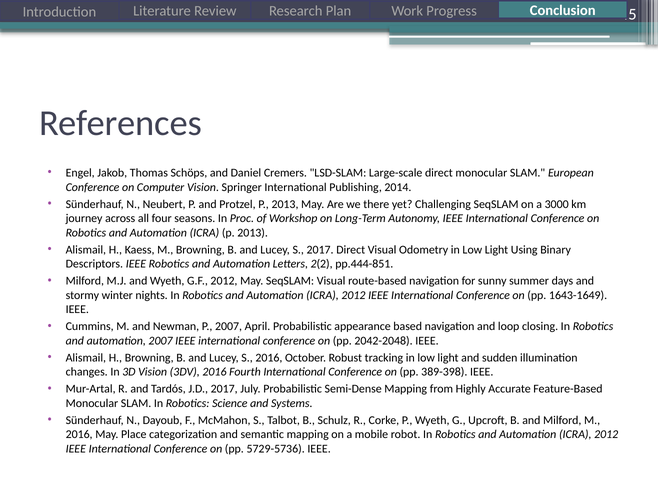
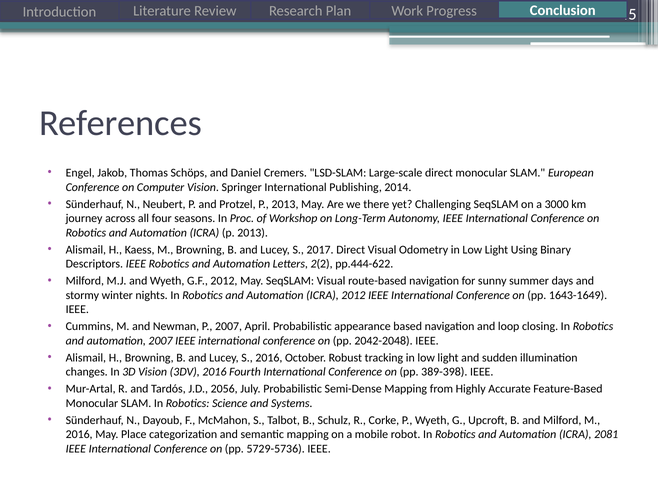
pp.444-851: pp.444-851 -> pp.444-622
J.D 2017: 2017 -> 2056
2012 at (606, 435): 2012 -> 2081
